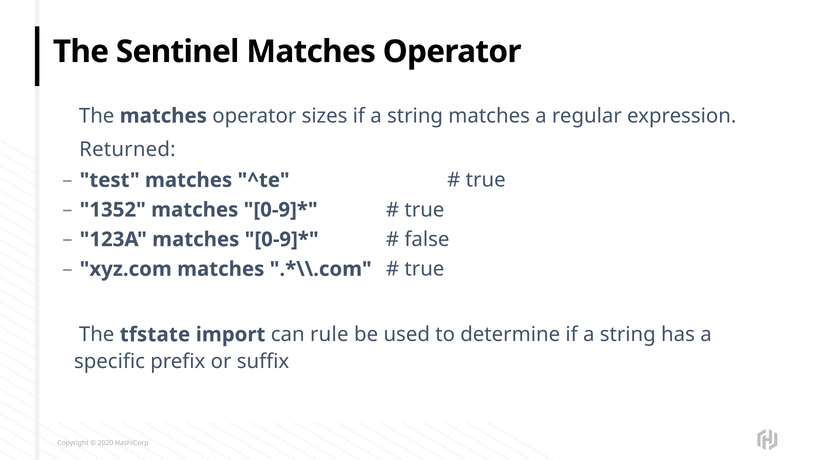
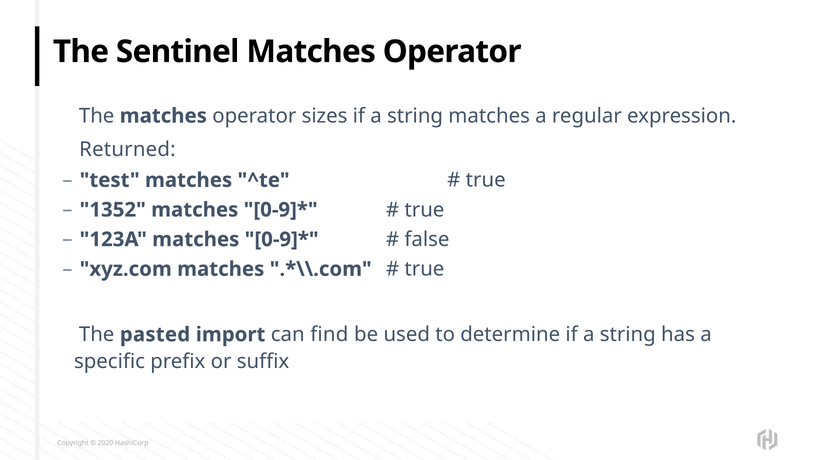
tfstate: tfstate -> pasted
rule: rule -> find
